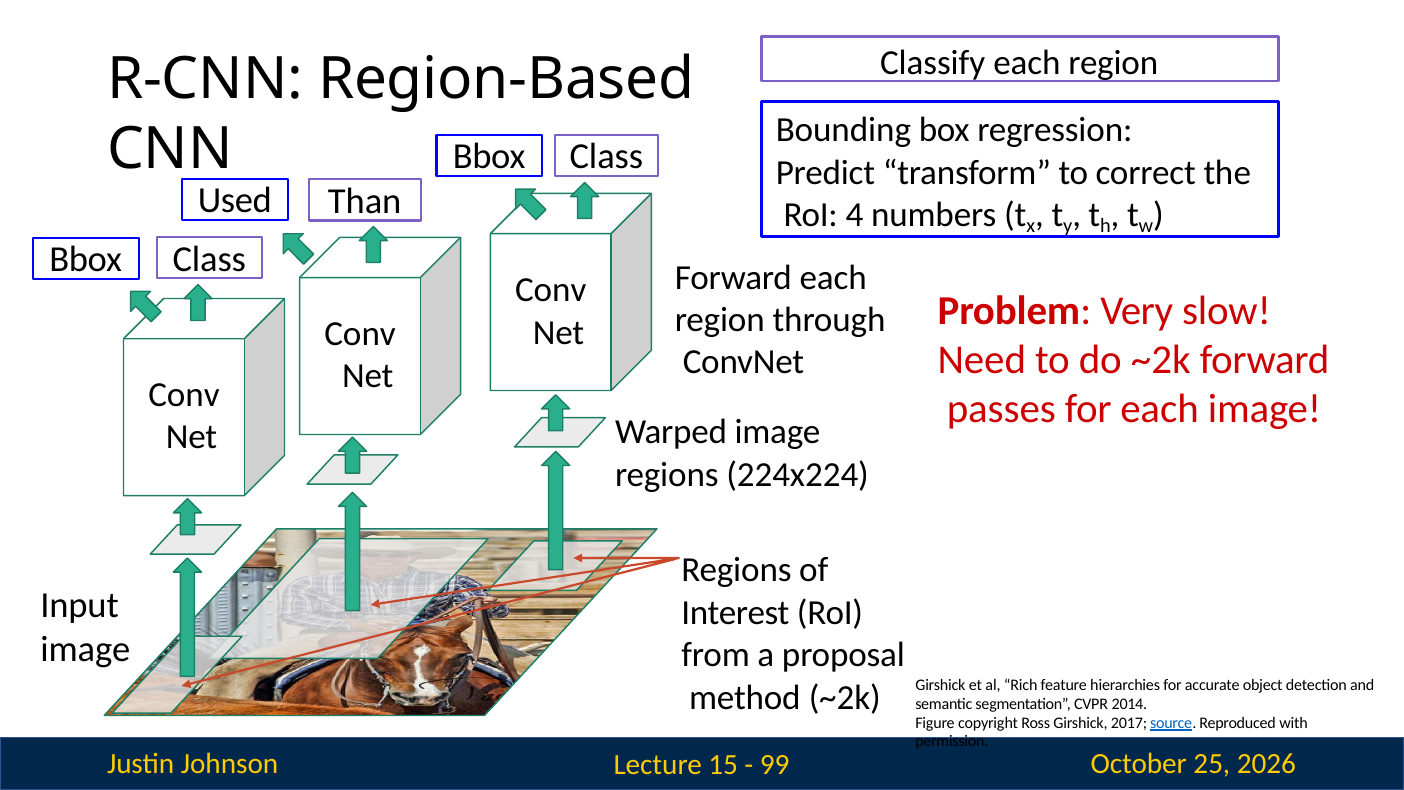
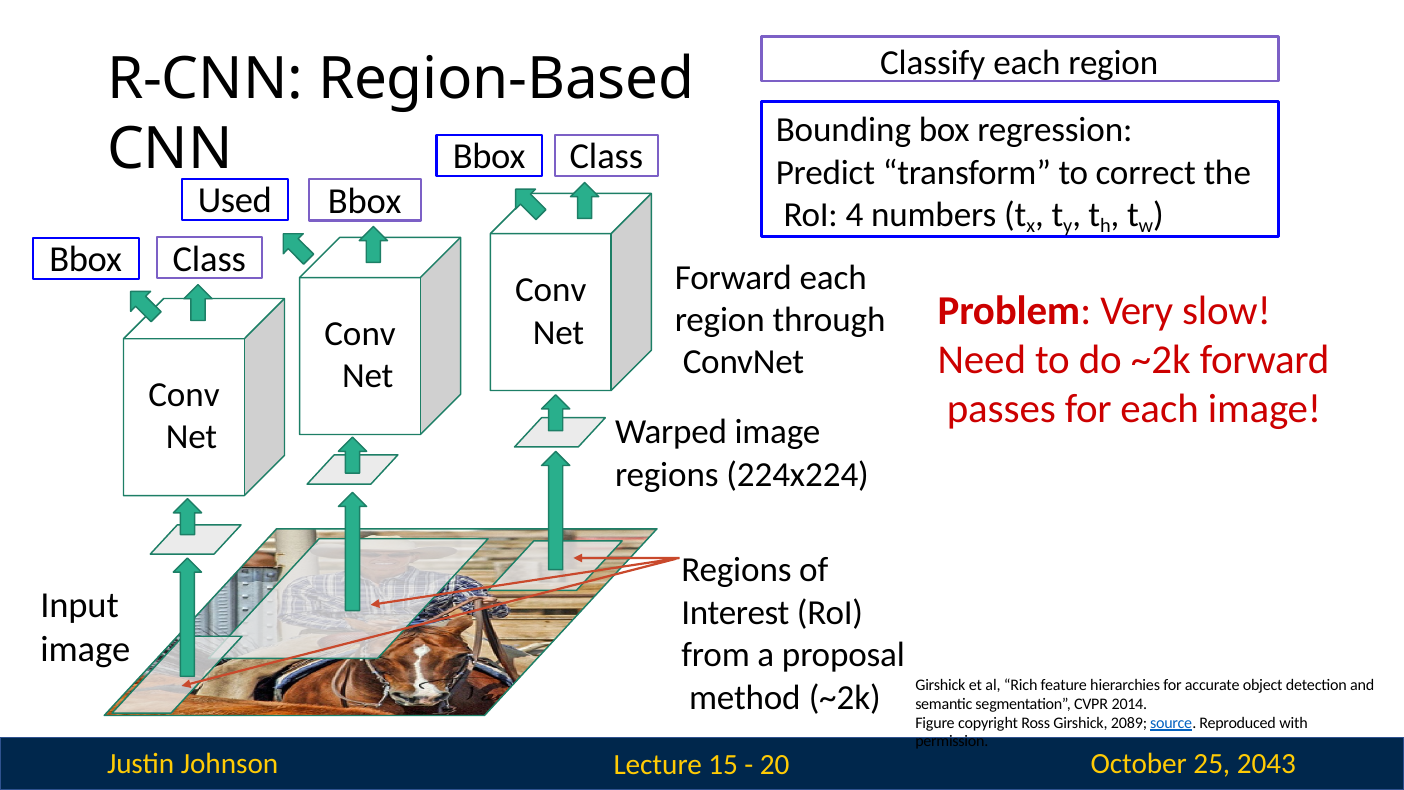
Than at (365, 201): Than -> Bbox
2017: 2017 -> 2089
99: 99 -> 20
2026: 2026 -> 2043
